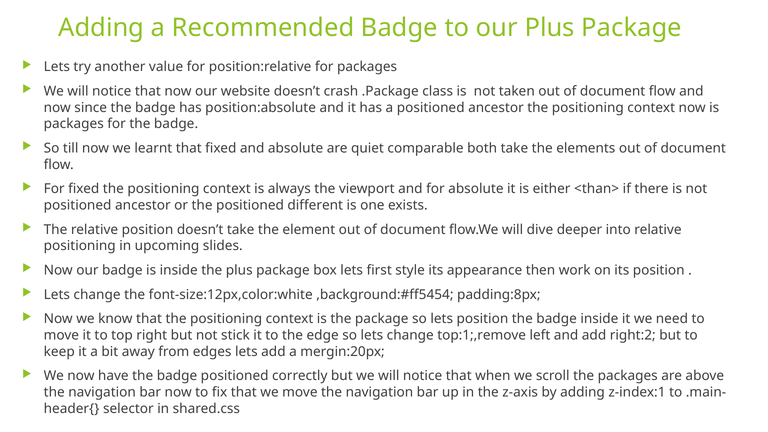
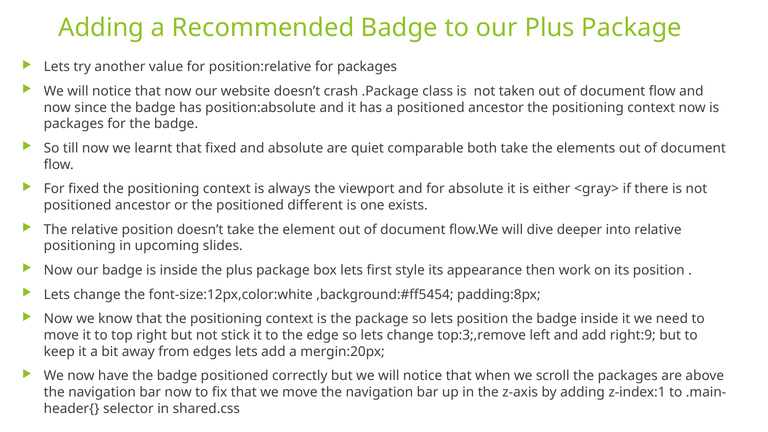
<than>: <than> -> <gray>
top:1;,remove: top:1;,remove -> top:3;,remove
right:2: right:2 -> right:9
